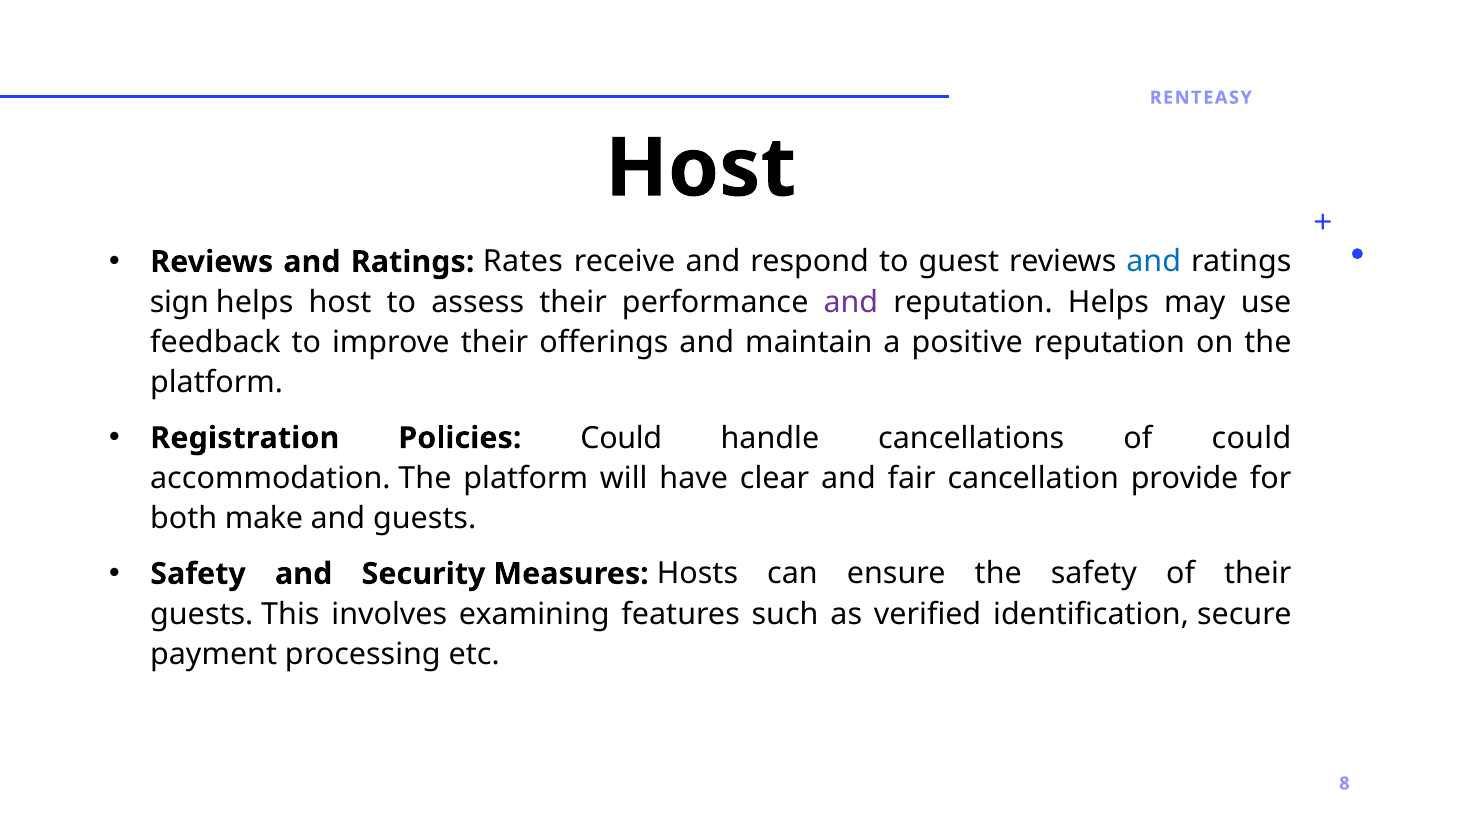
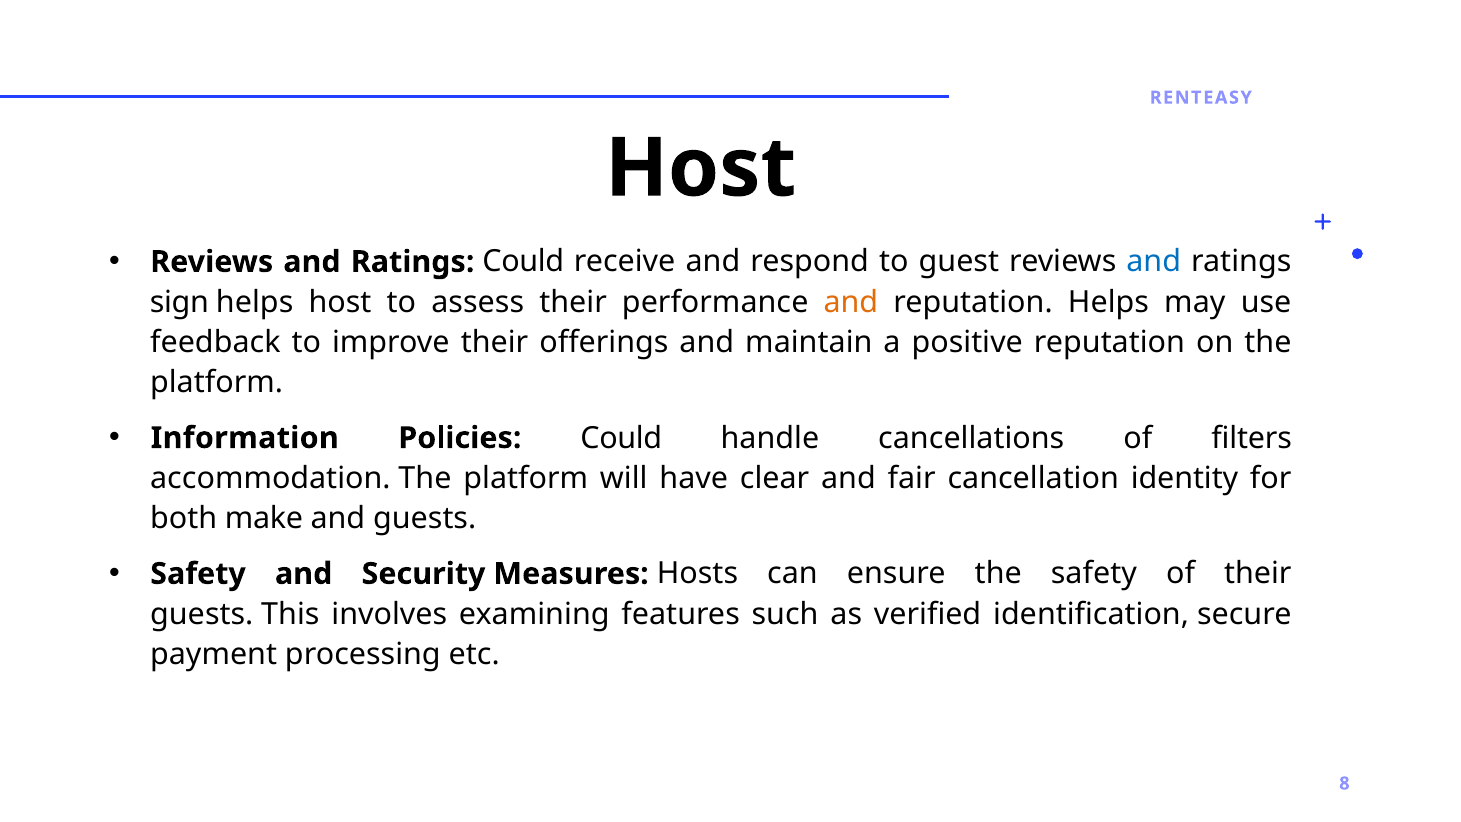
Ratings Rates: Rates -> Could
and at (851, 302) colour: purple -> orange
Registration: Registration -> Information
of could: could -> filters
provide: provide -> identity
